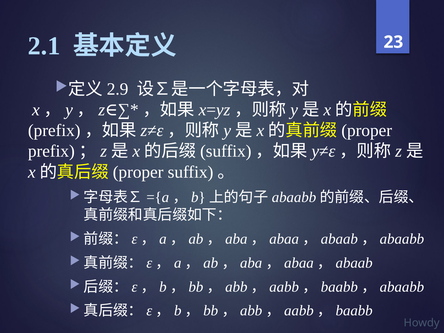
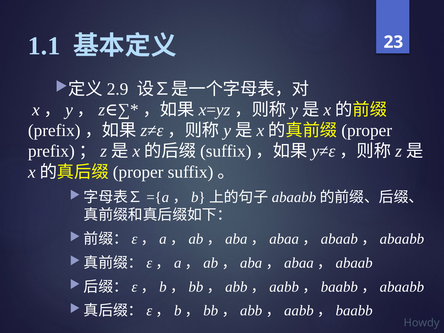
2.1: 2.1 -> 1.1
